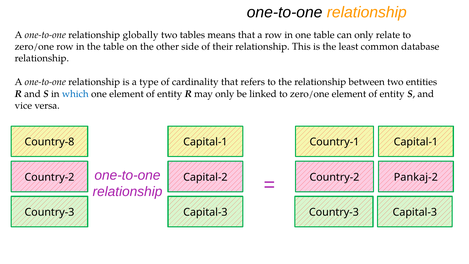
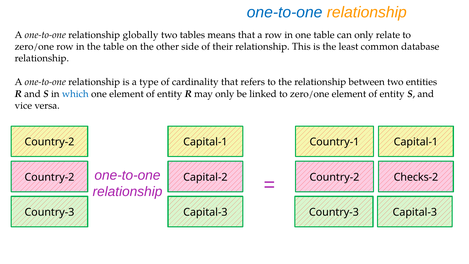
one-to-one at (285, 12) colour: black -> blue
Country-8 at (49, 142): Country-8 -> Country-2
Pankaj-2: Pankaj-2 -> Checks-2
